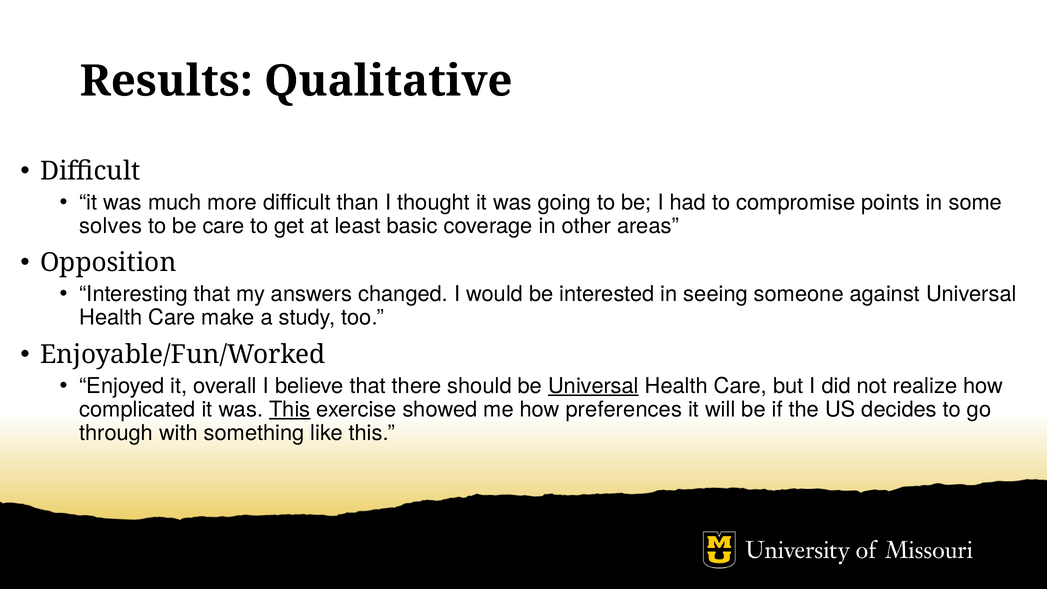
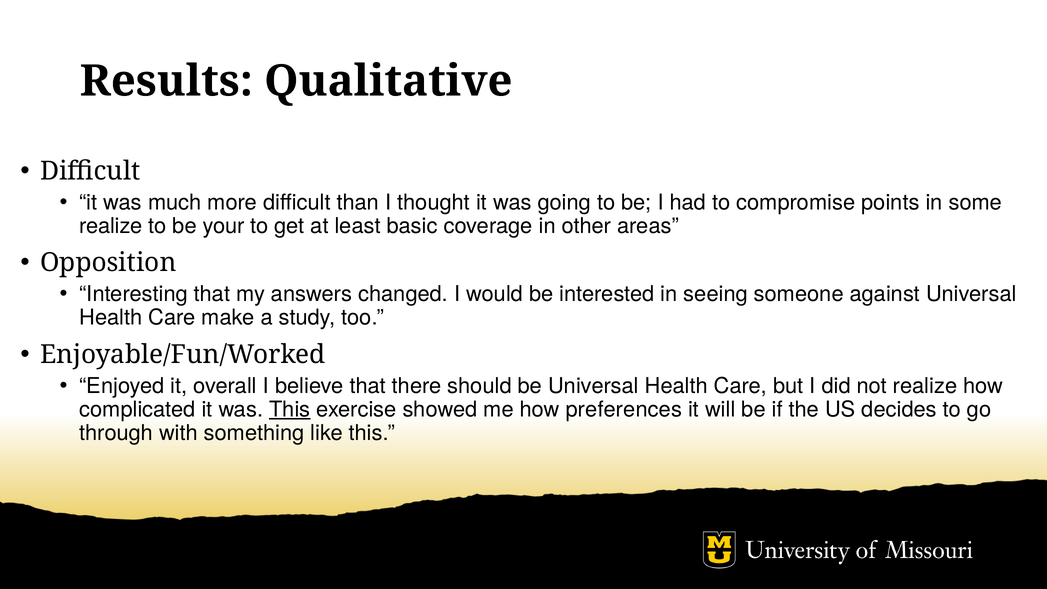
solves at (111, 226): solves -> realize
be care: care -> your
Universal at (593, 386) underline: present -> none
